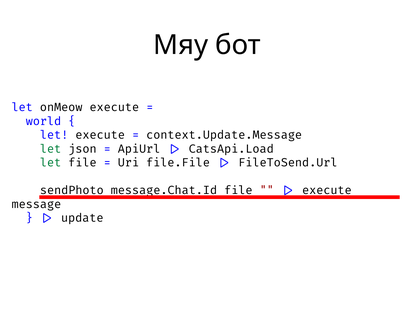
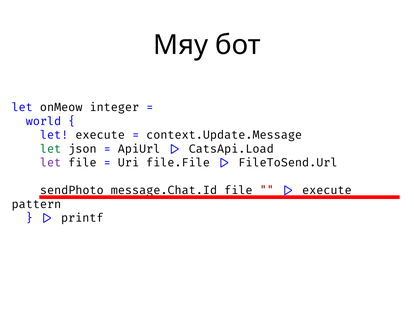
onMeow execute: execute -> integer
let at (51, 163) colour: green -> purple
message: message -> pattern
update: update -> printf
